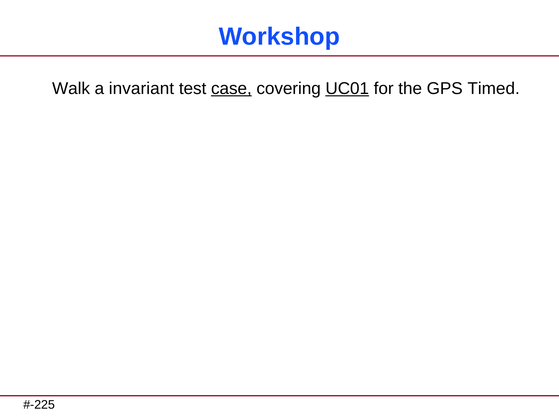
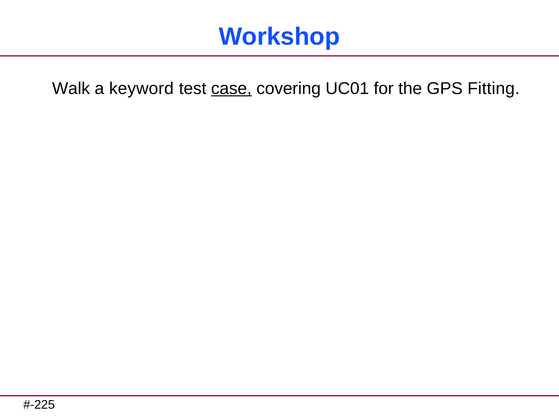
invariant: invariant -> keyword
UC01 underline: present -> none
Timed: Timed -> Fitting
